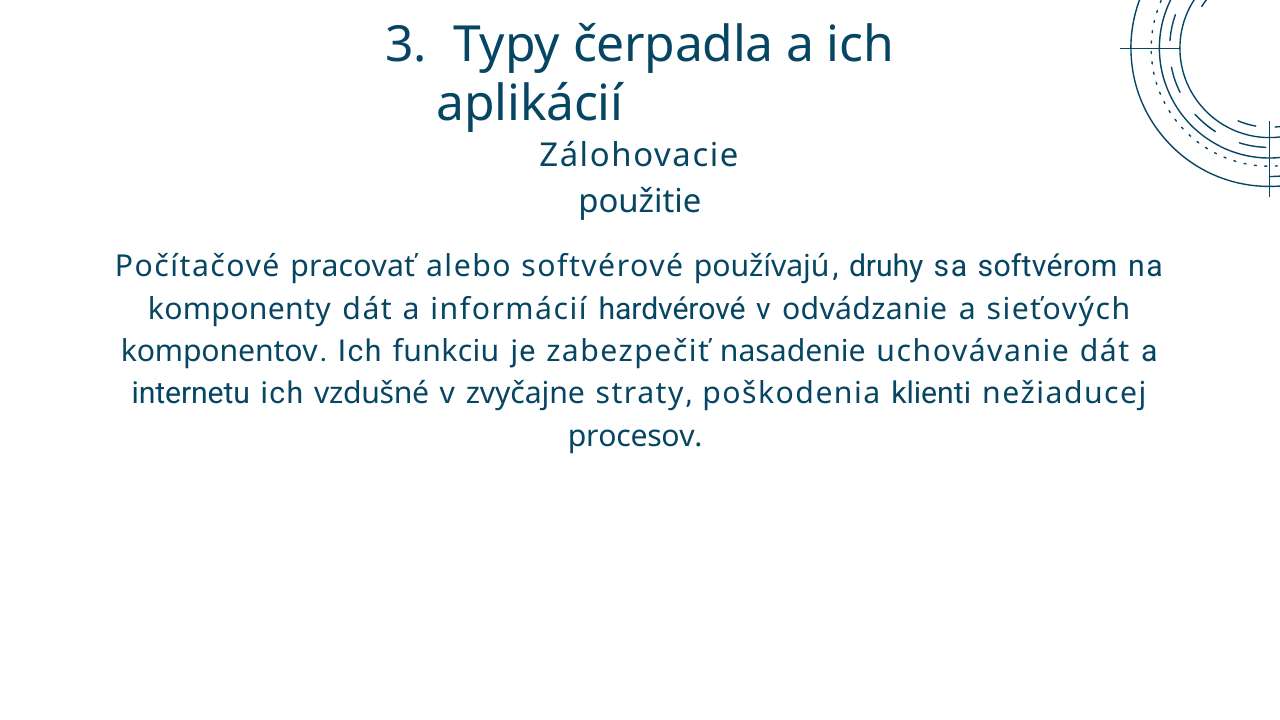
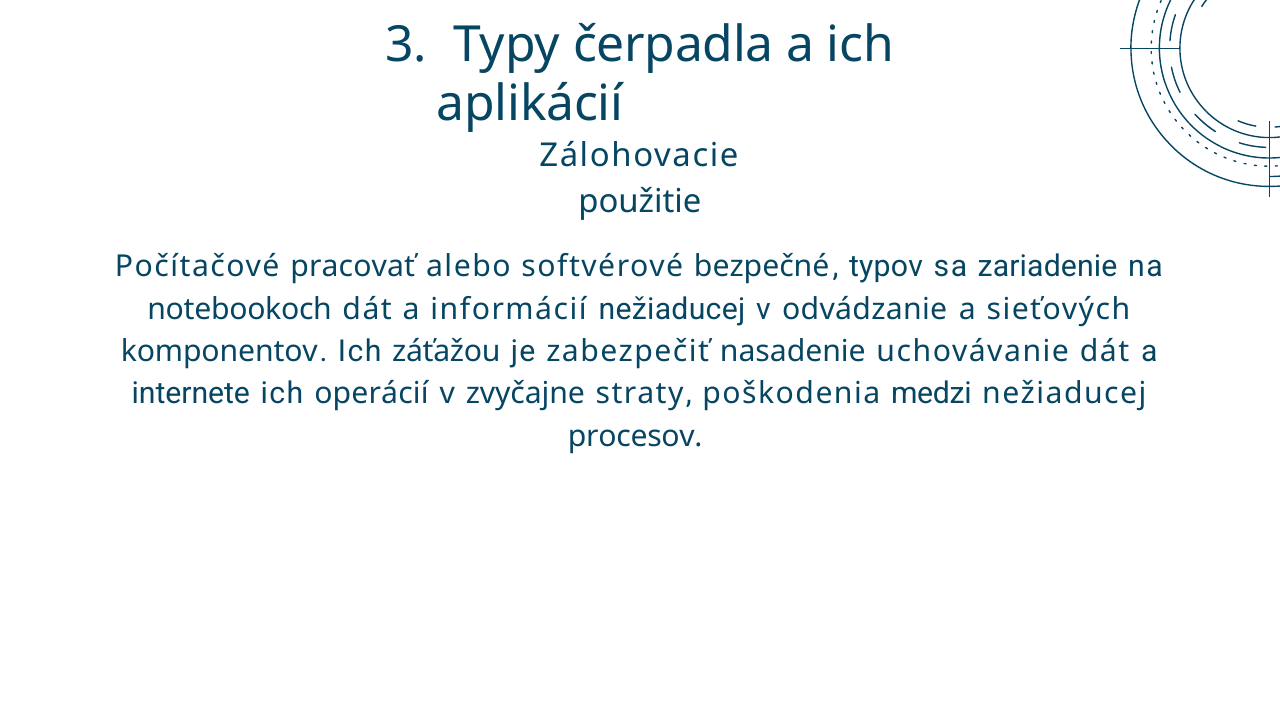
používajú: používajú -> bezpečné
druhy: druhy -> typov
softvérom: softvérom -> zariadenie
komponenty: komponenty -> notebookoch
informácií hardvérové: hardvérové -> nežiaducej
funkciu: funkciu -> záťažou
internetu: internetu -> internete
vzdušné: vzdušné -> operácií
klienti: klienti -> medzi
